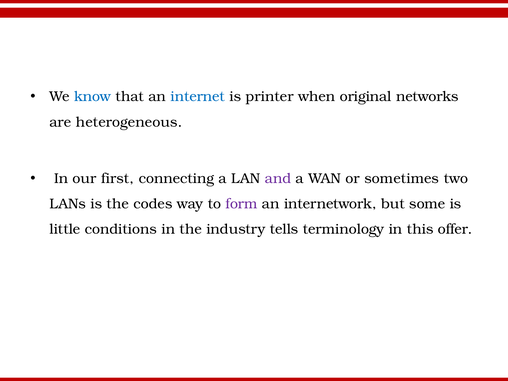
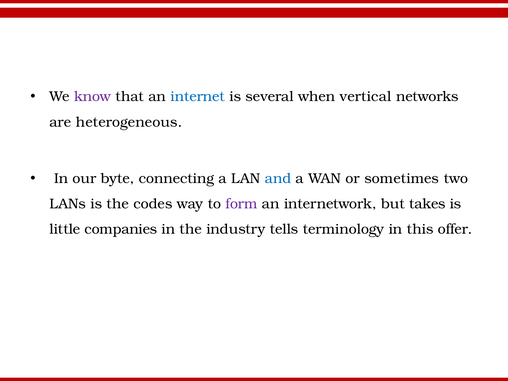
know colour: blue -> purple
printer: printer -> several
original: original -> vertical
first: first -> byte
and colour: purple -> blue
some: some -> takes
conditions: conditions -> companies
